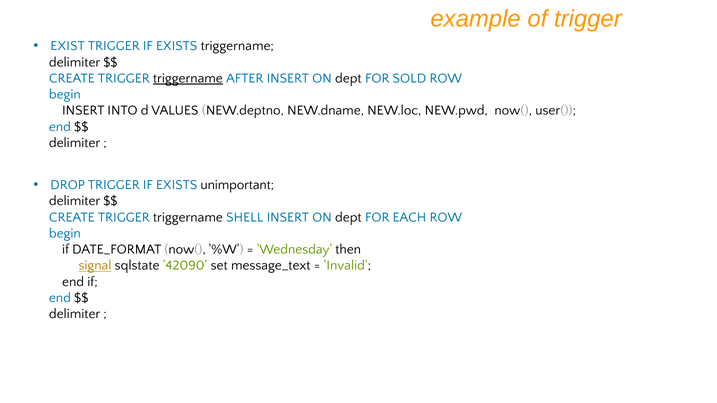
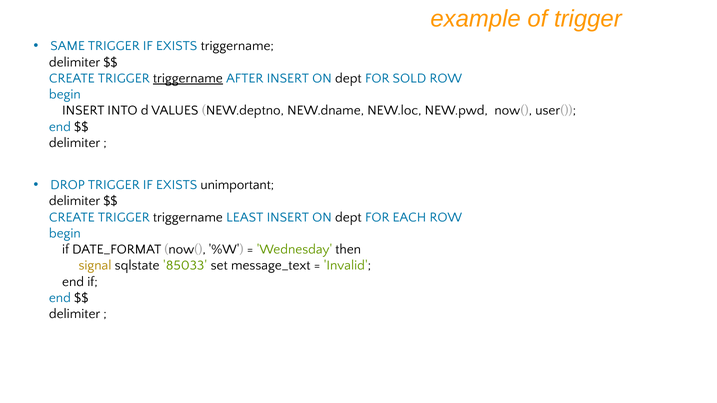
EXIST: EXIST -> SAME
SHELL: SHELL -> LEAST
signal underline: present -> none
42090: 42090 -> 85033
